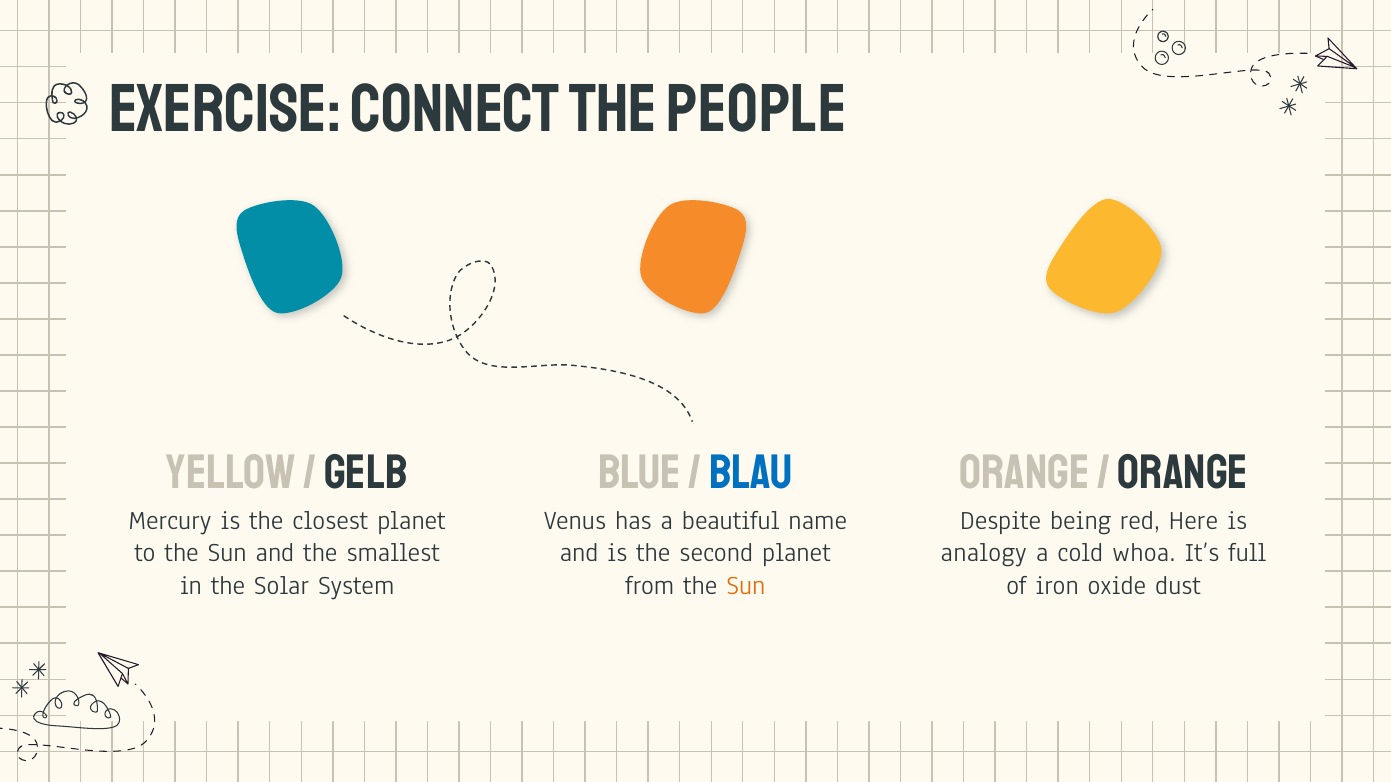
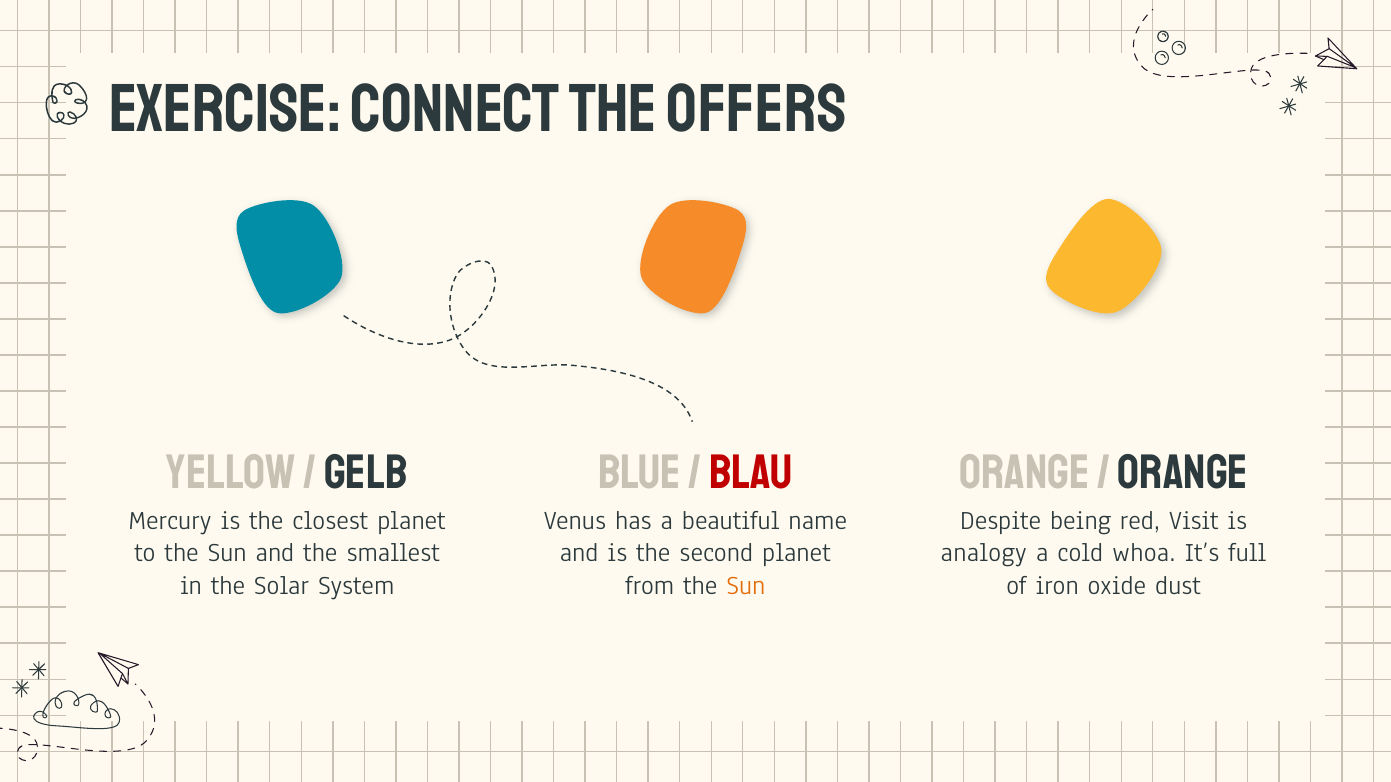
PEOPLE: PEOPLE -> OFFERS
BLAU colour: blue -> red
Here: Here -> Visit
